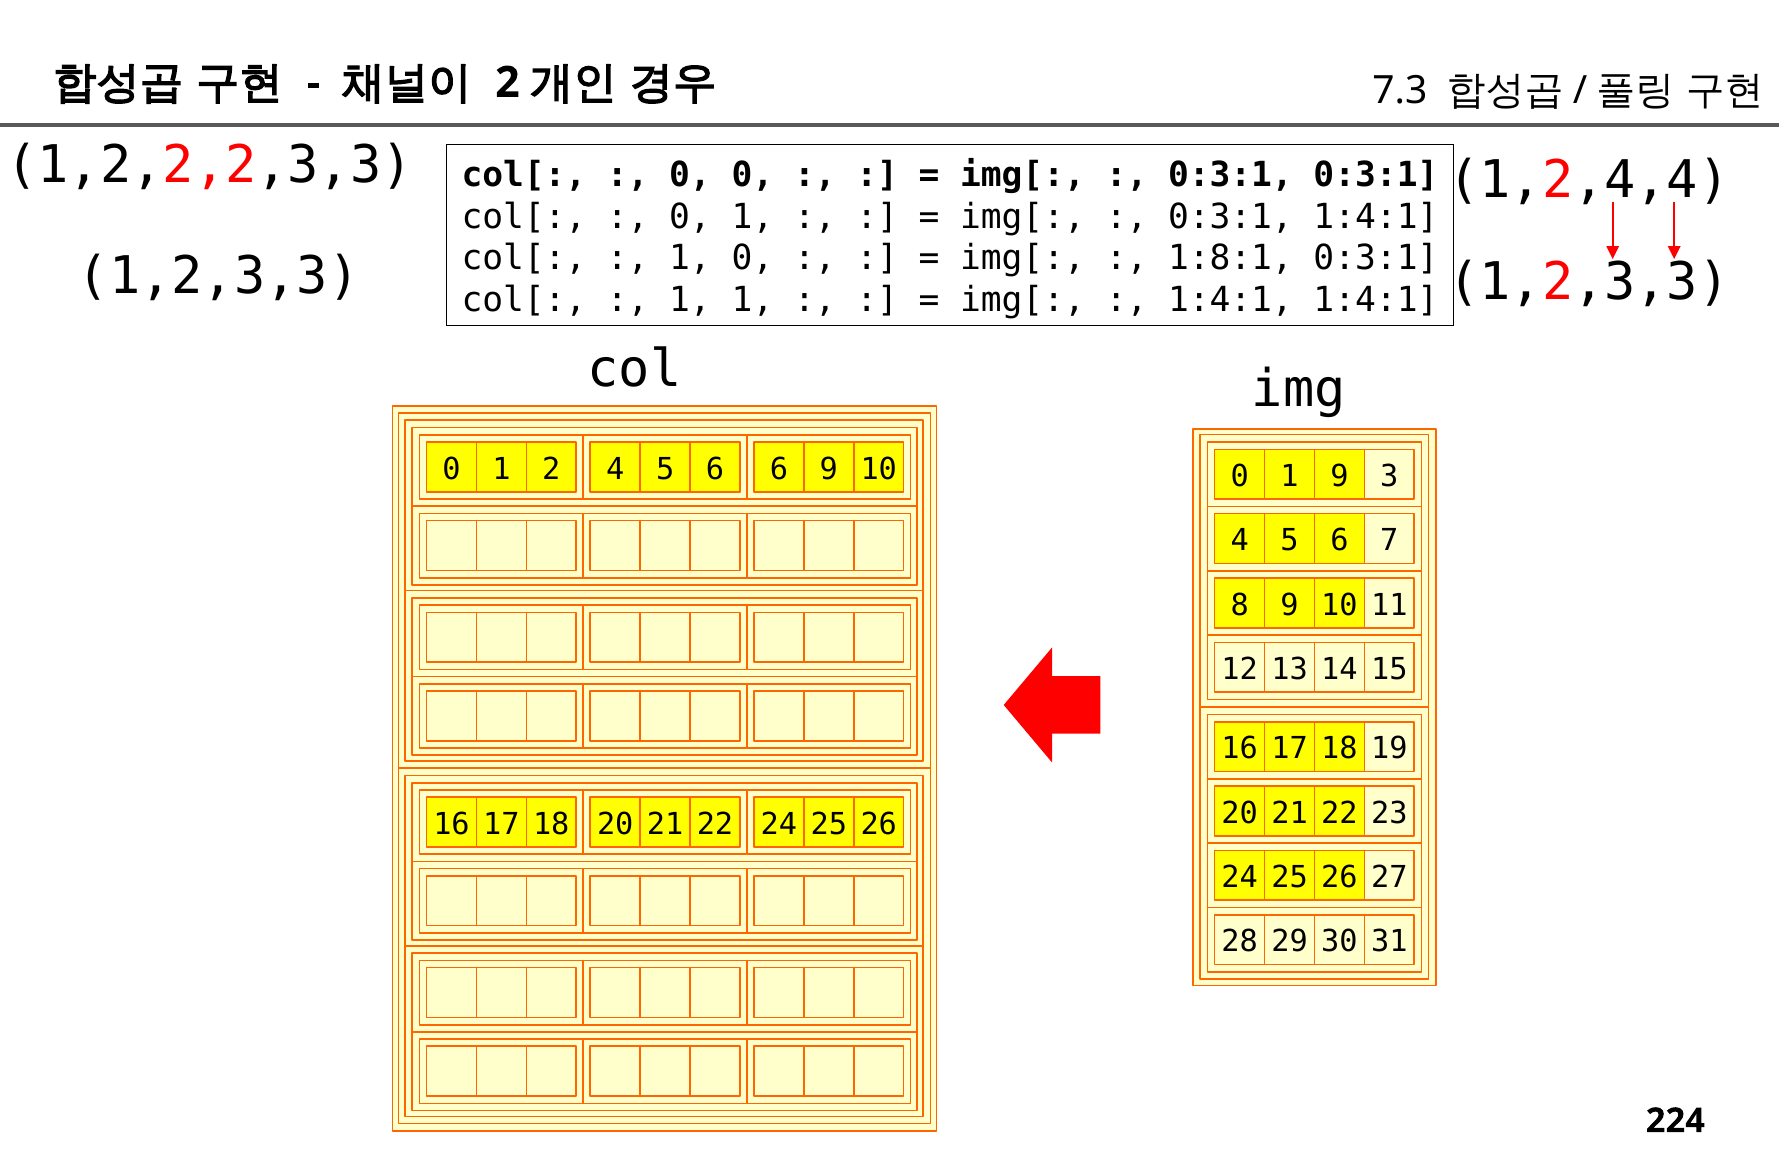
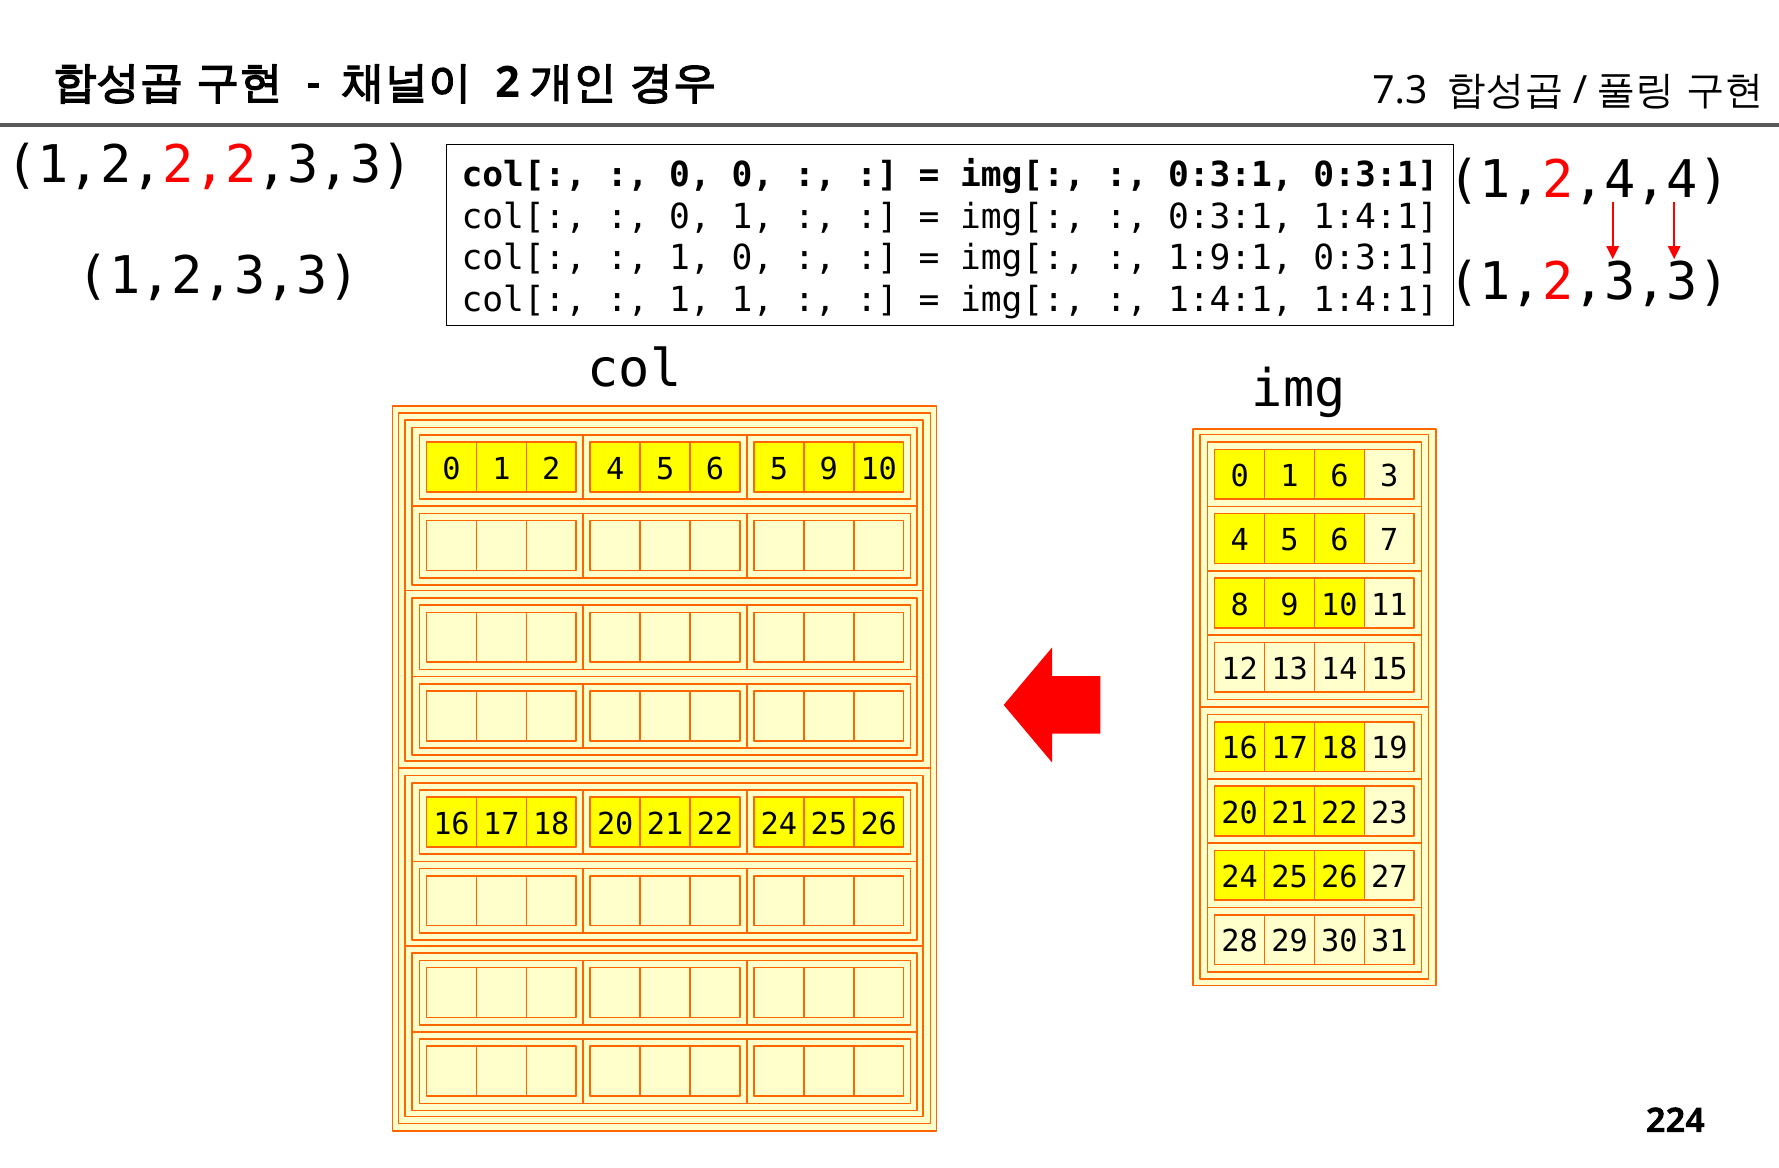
1:8:1: 1:8:1 -> 1:9:1
6 6: 6 -> 5
1 9: 9 -> 6
